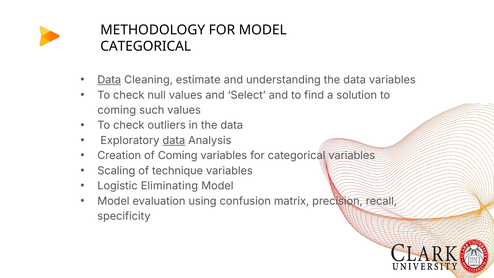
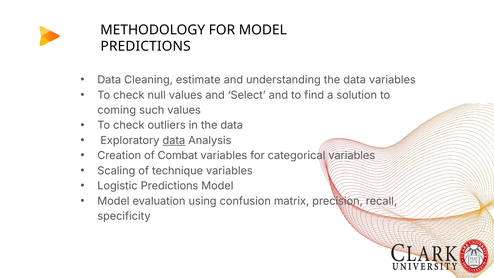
CATEGORICAL at (146, 46): CATEGORICAL -> PREDICTIONS
Data at (109, 80) underline: present -> none
of Coming: Coming -> Combat
Logistic Eliminating: Eliminating -> Predictions
